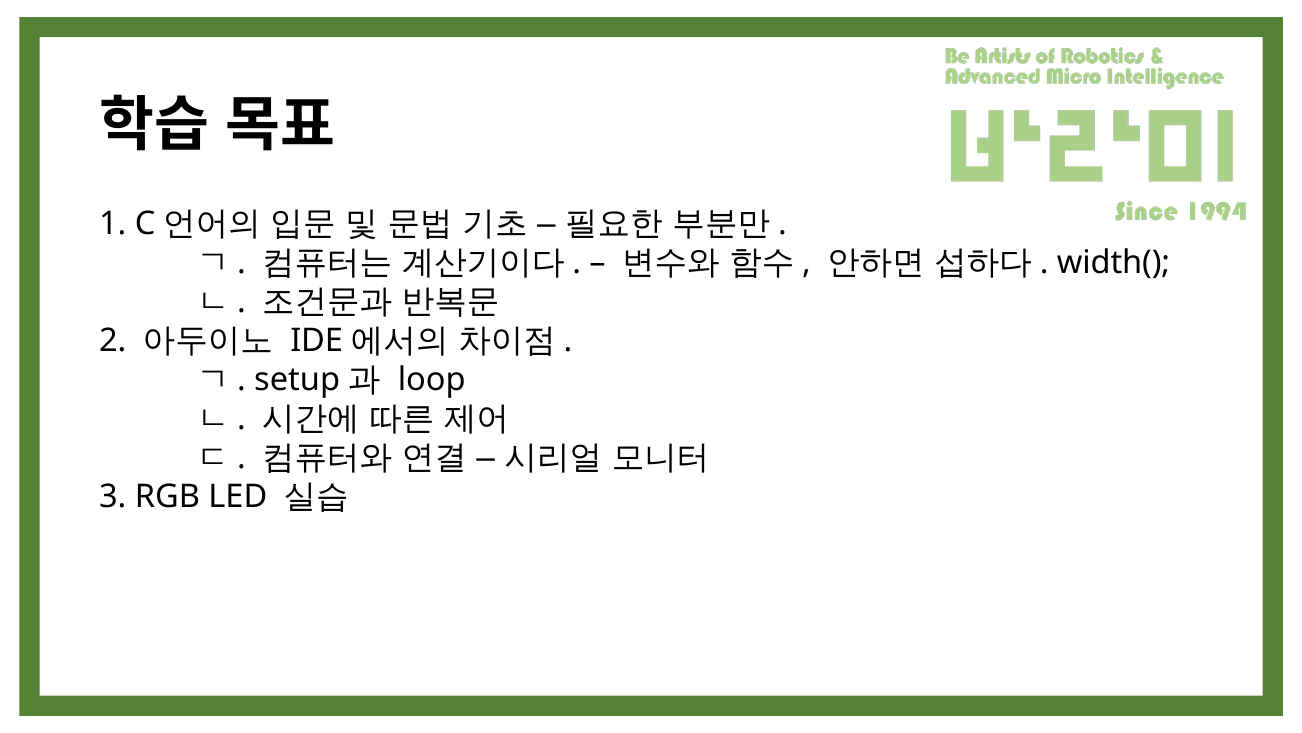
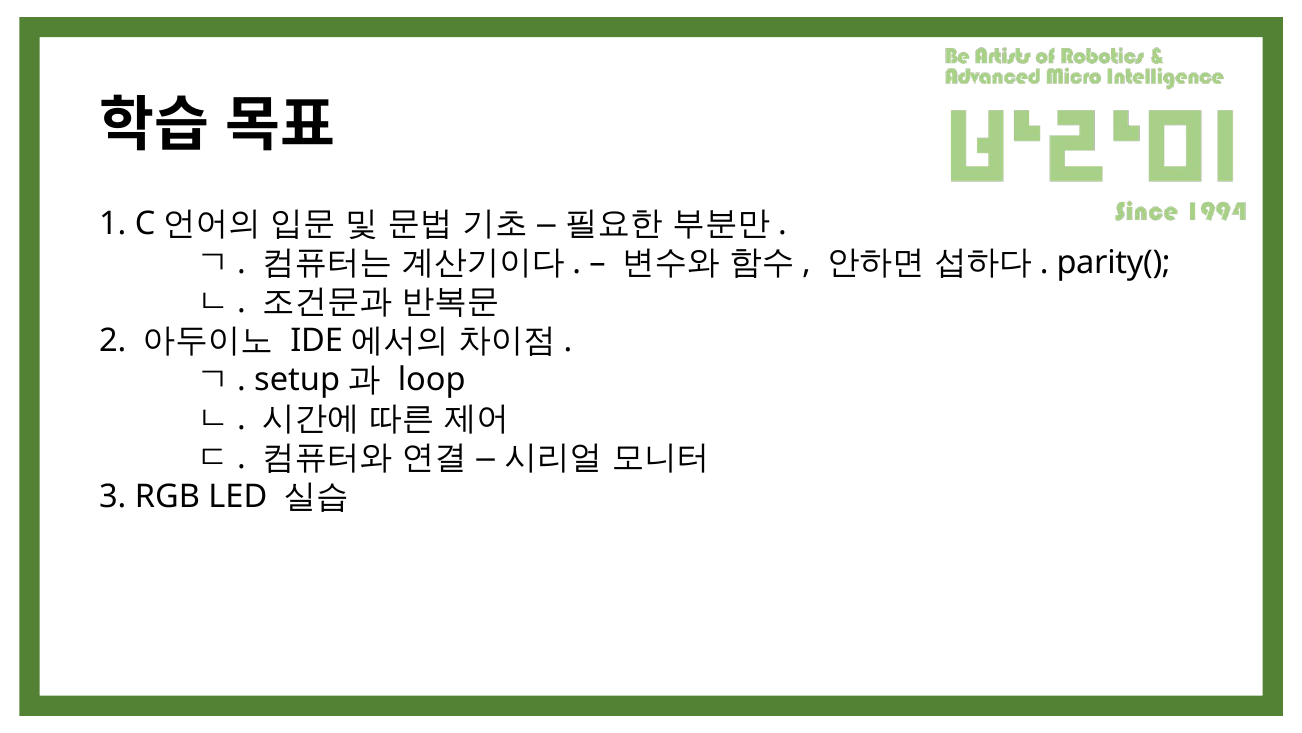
width(: width( -> parity(
